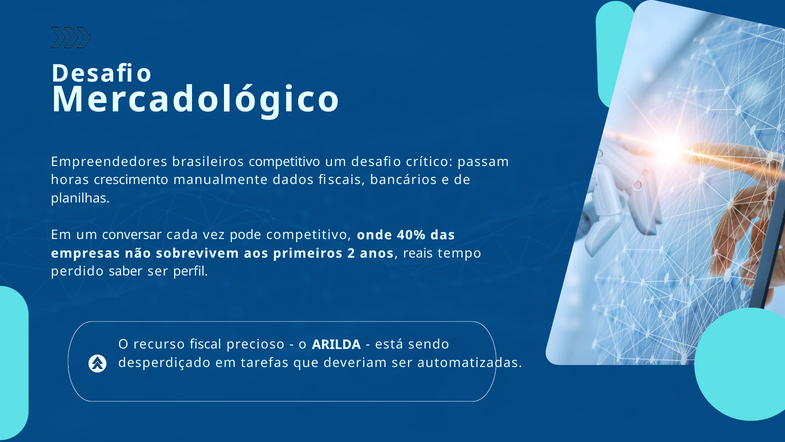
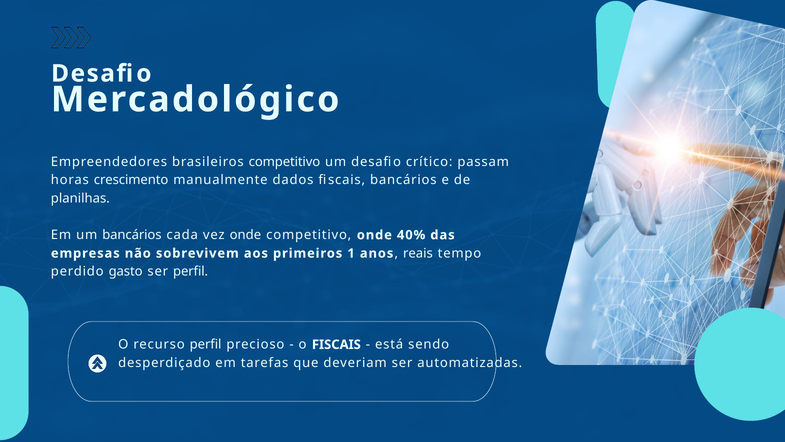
um conversar: conversar -> bancários
vez pode: pode -> onde
2: 2 -> 1
saber: saber -> gasto
recurso fiscal: fiscal -> perfil
o ARILDA: ARILDA -> FISCAIS
